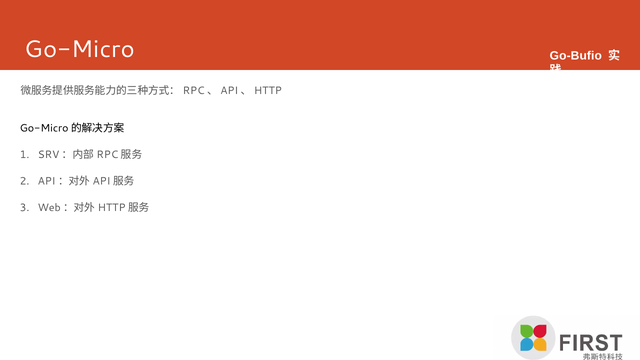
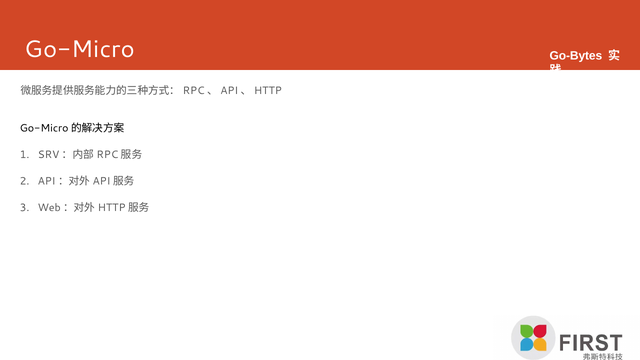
Go-Bufio: Go-Bufio -> Go-Bytes
